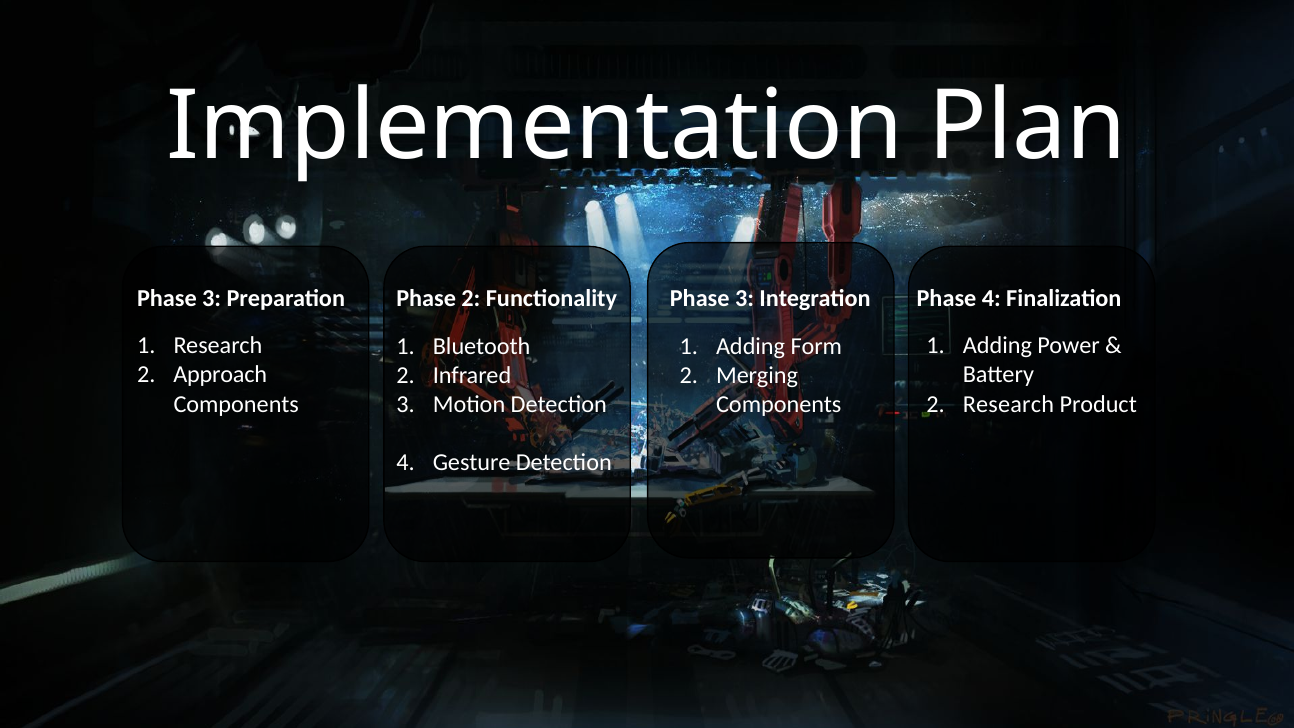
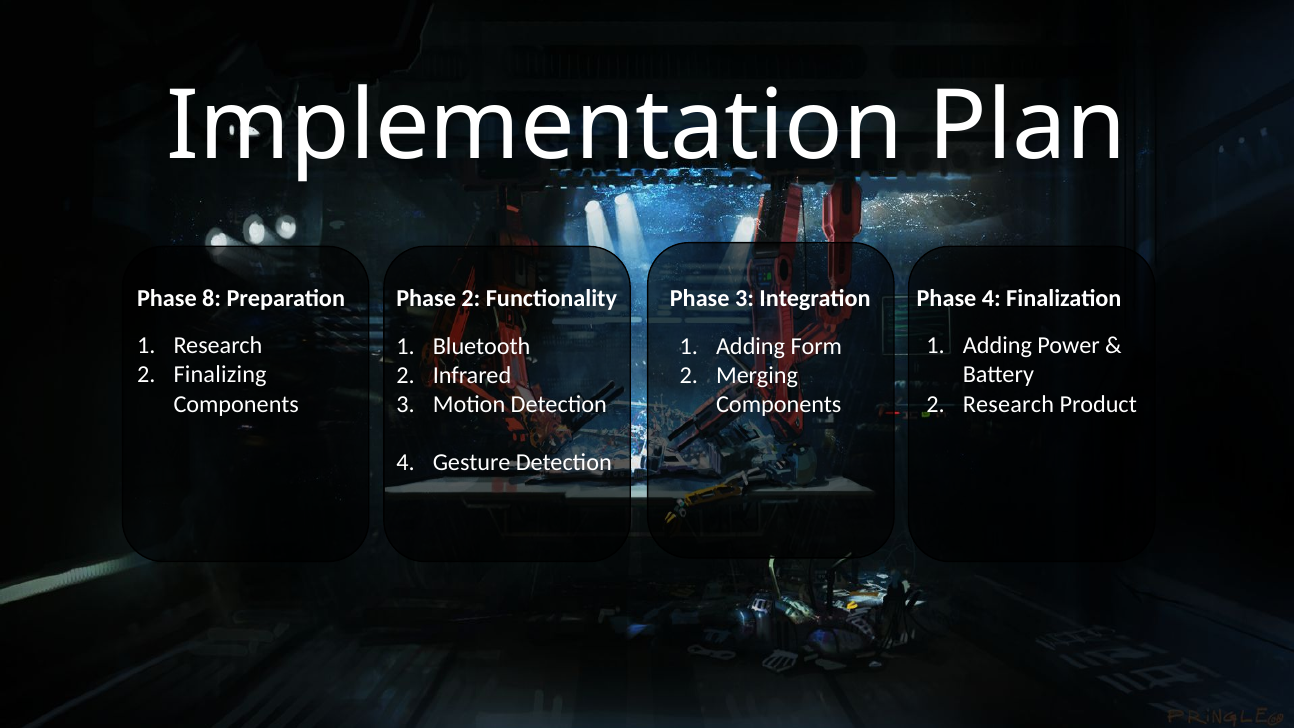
3 at (212, 298): 3 -> 8
Approach: Approach -> Finalizing
